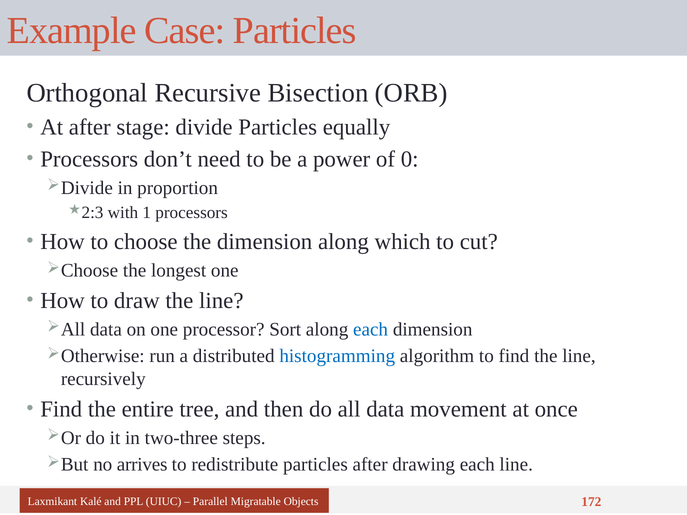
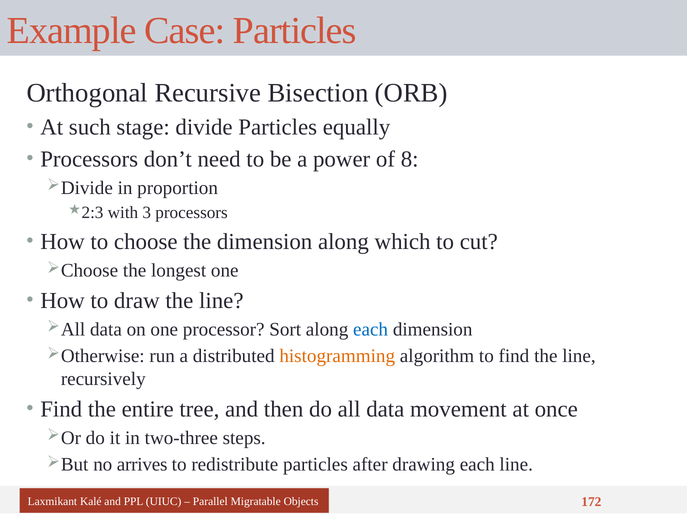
At after: after -> such
0: 0 -> 8
1: 1 -> 3
histogramming colour: blue -> orange
